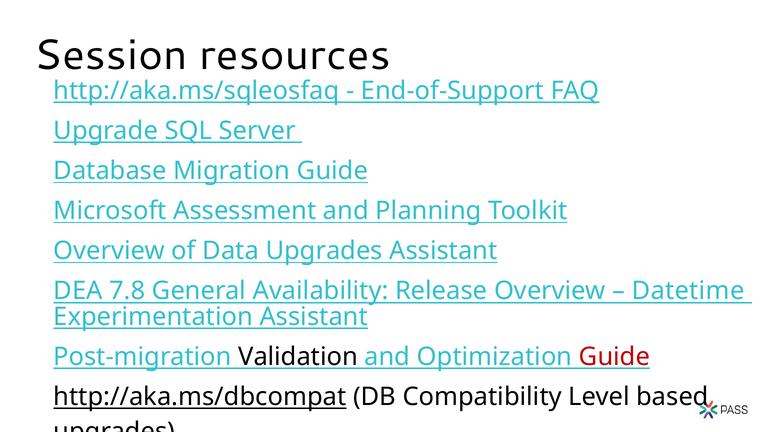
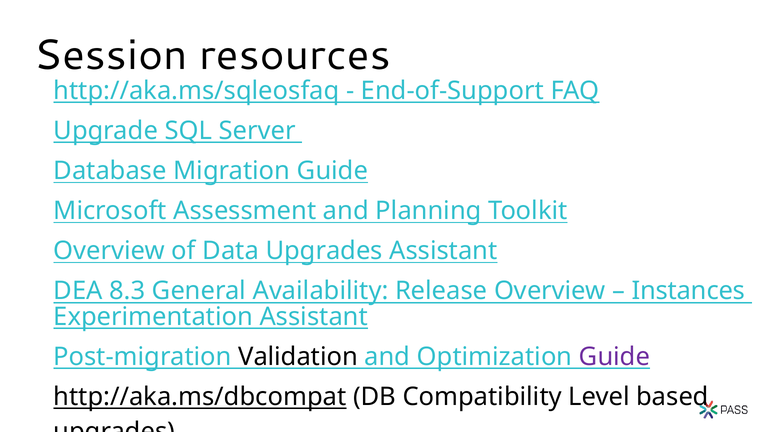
7.8: 7.8 -> 8.3
Datetime: Datetime -> Instances
Guide at (615, 356) colour: red -> purple
